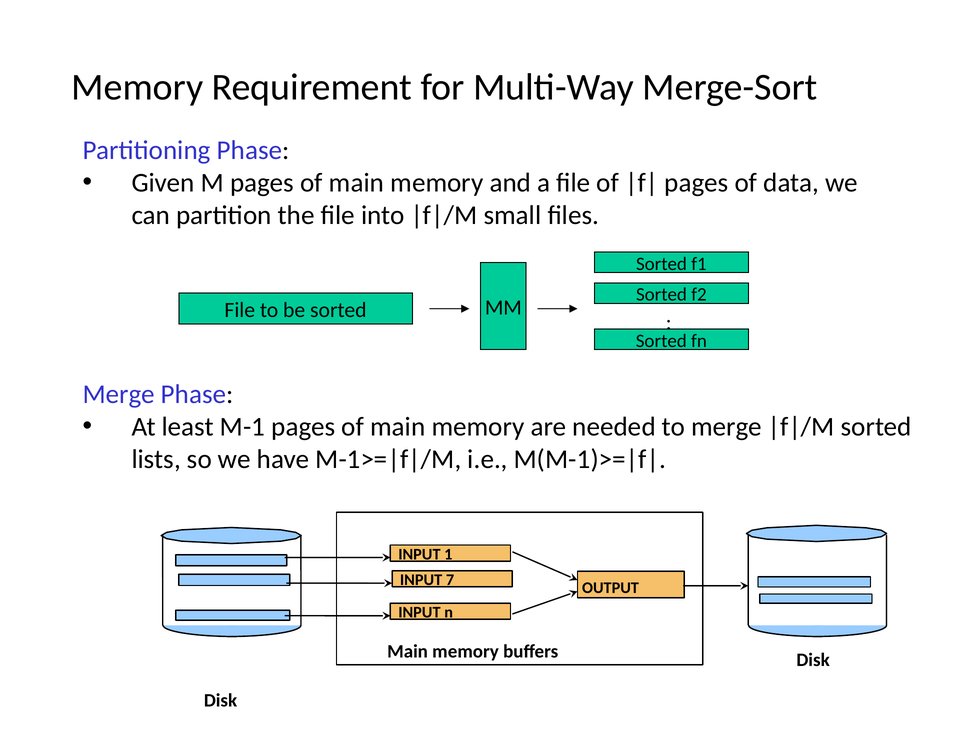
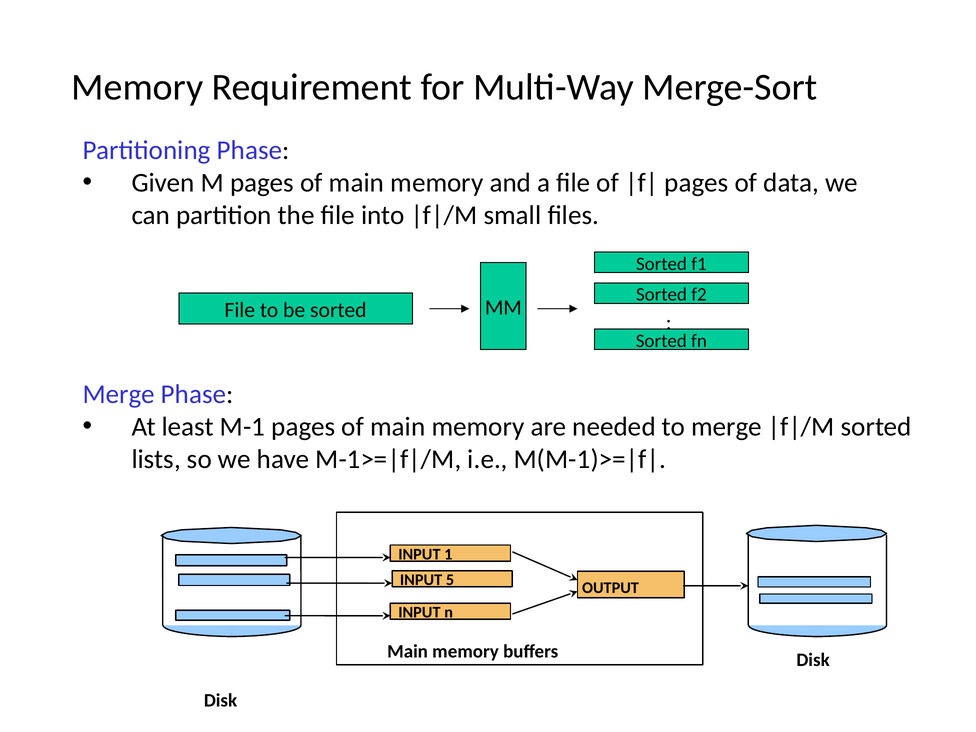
7: 7 -> 5
